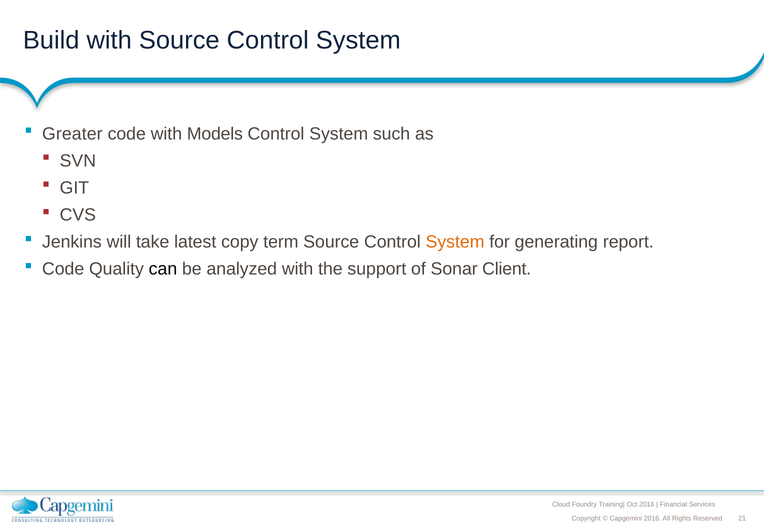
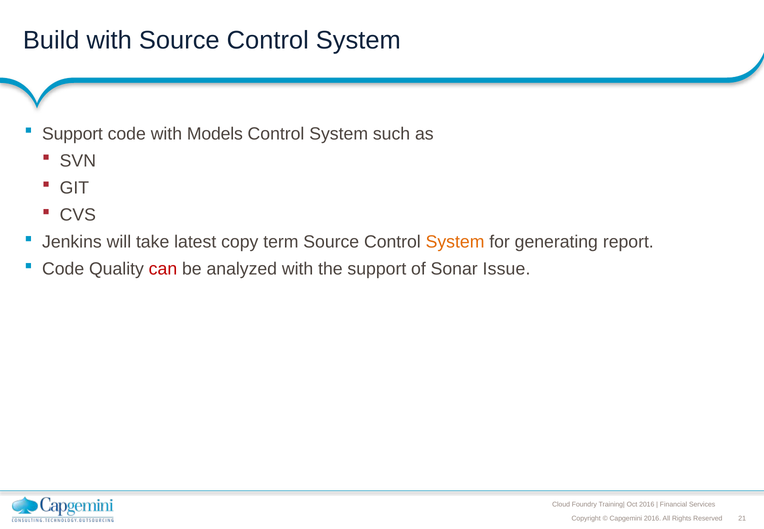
Greater at (72, 134): Greater -> Support
can colour: black -> red
Client: Client -> Issue
